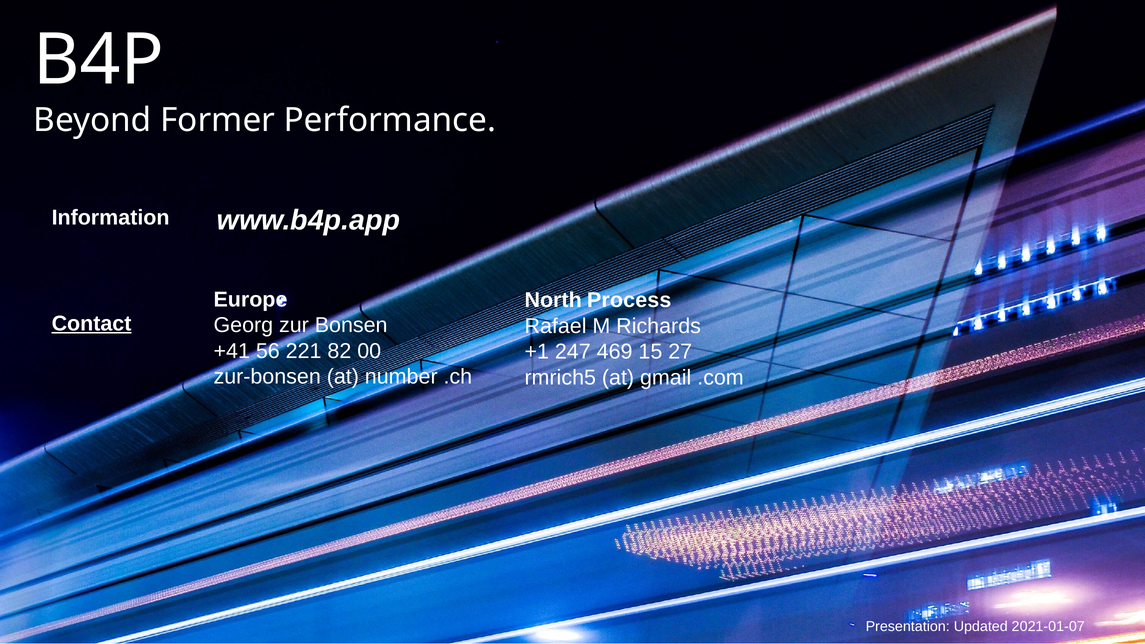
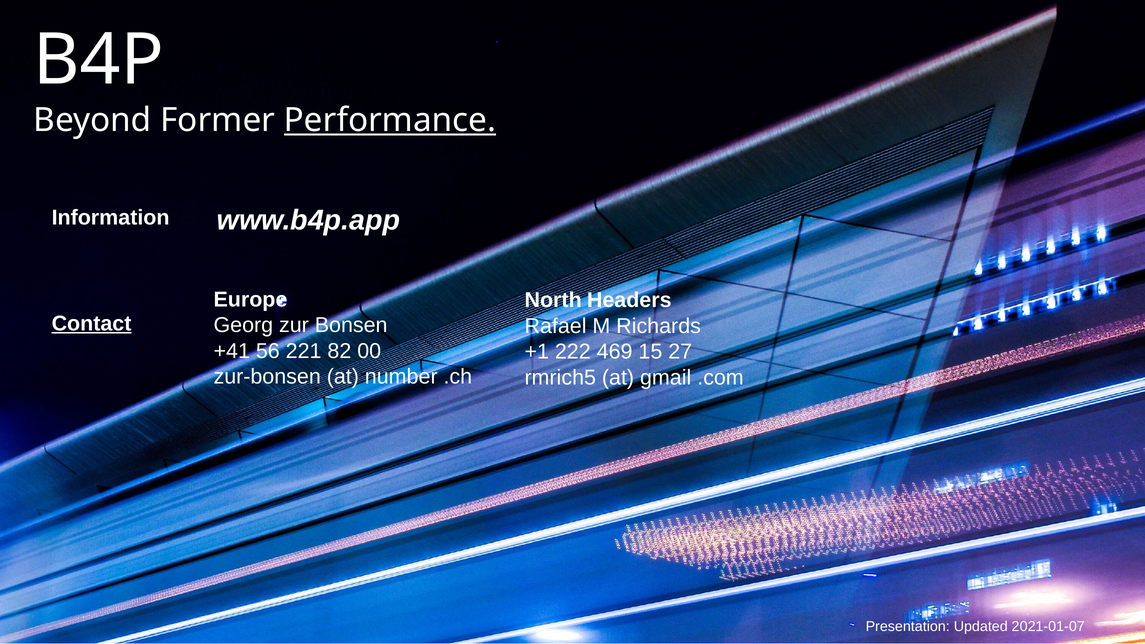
Performance underline: none -> present
Process: Process -> Headers
247: 247 -> 222
